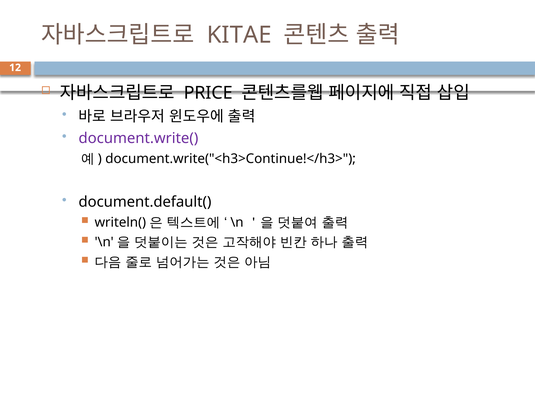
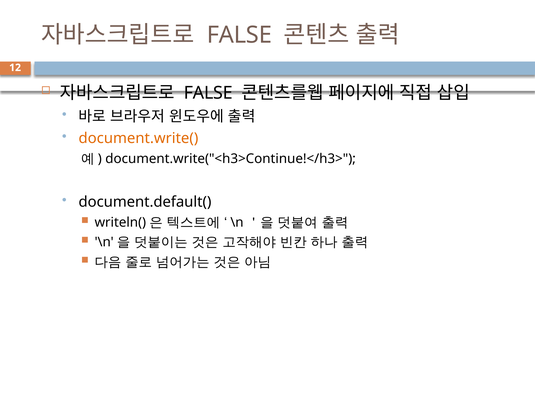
KITAE at (239, 35): KITAE -> FALSE
PRICE at (208, 93): PRICE -> FALSE
document.write( colour: purple -> orange
